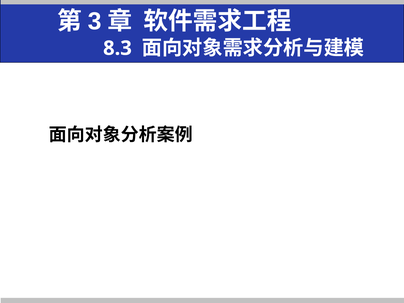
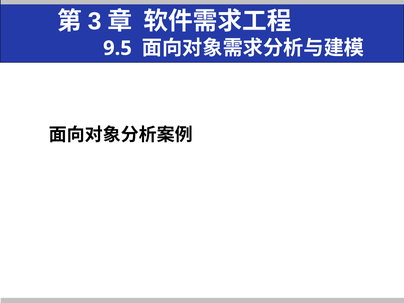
8.3: 8.3 -> 9.5
